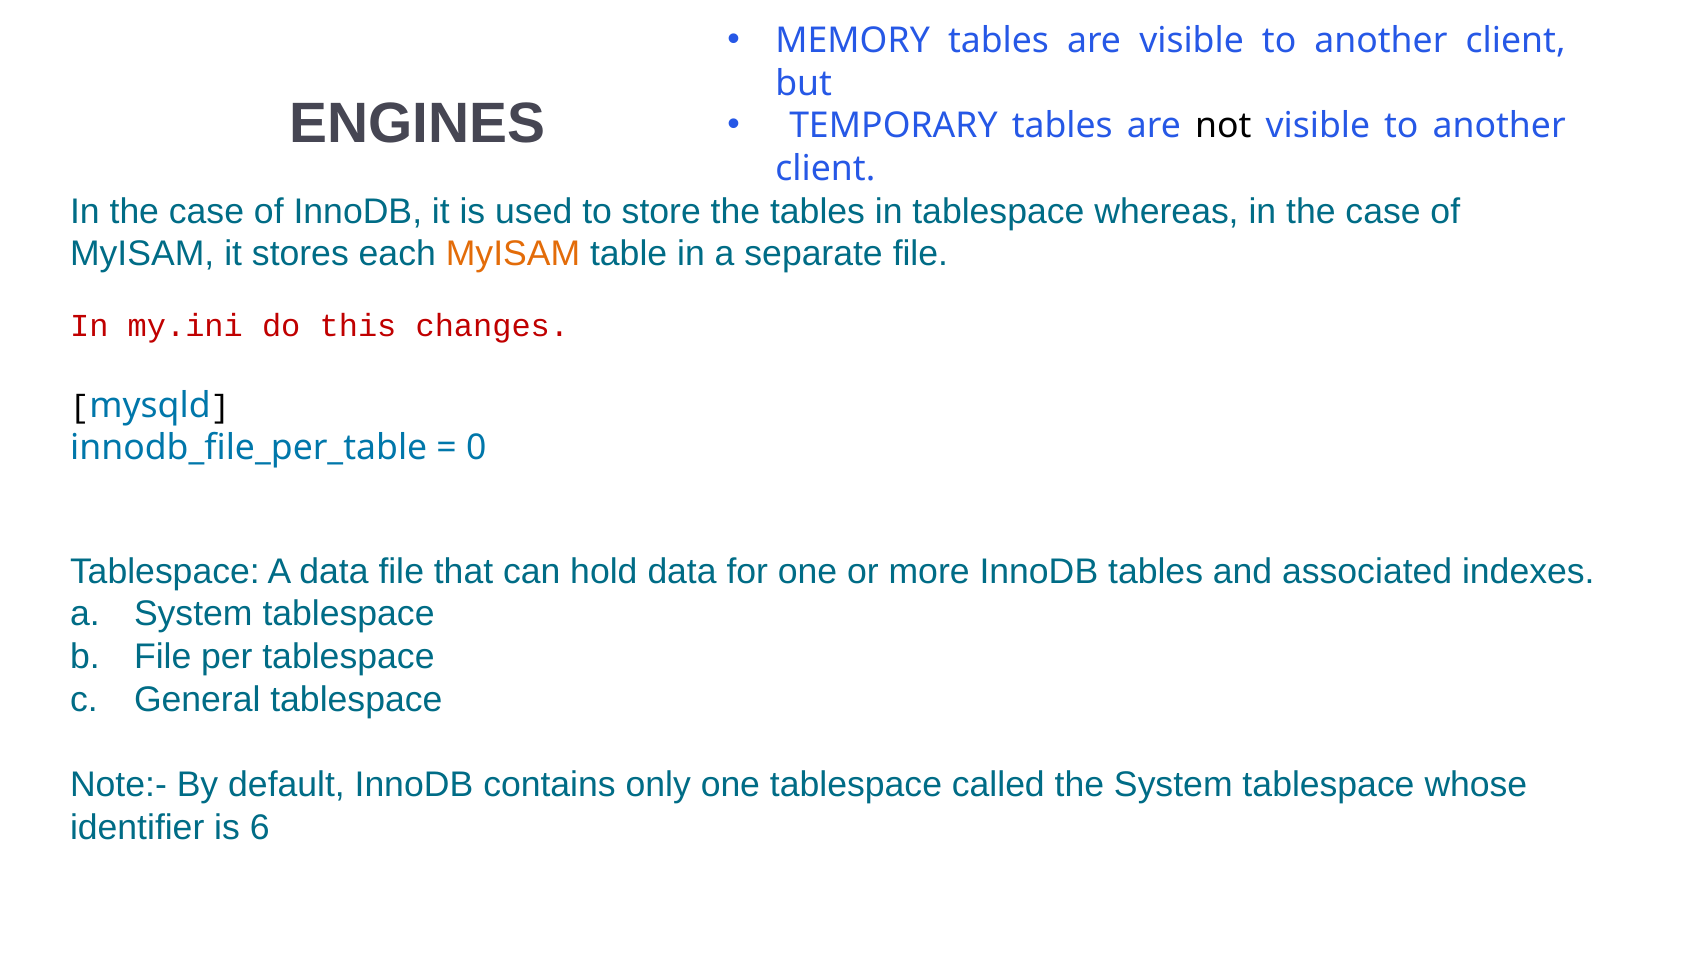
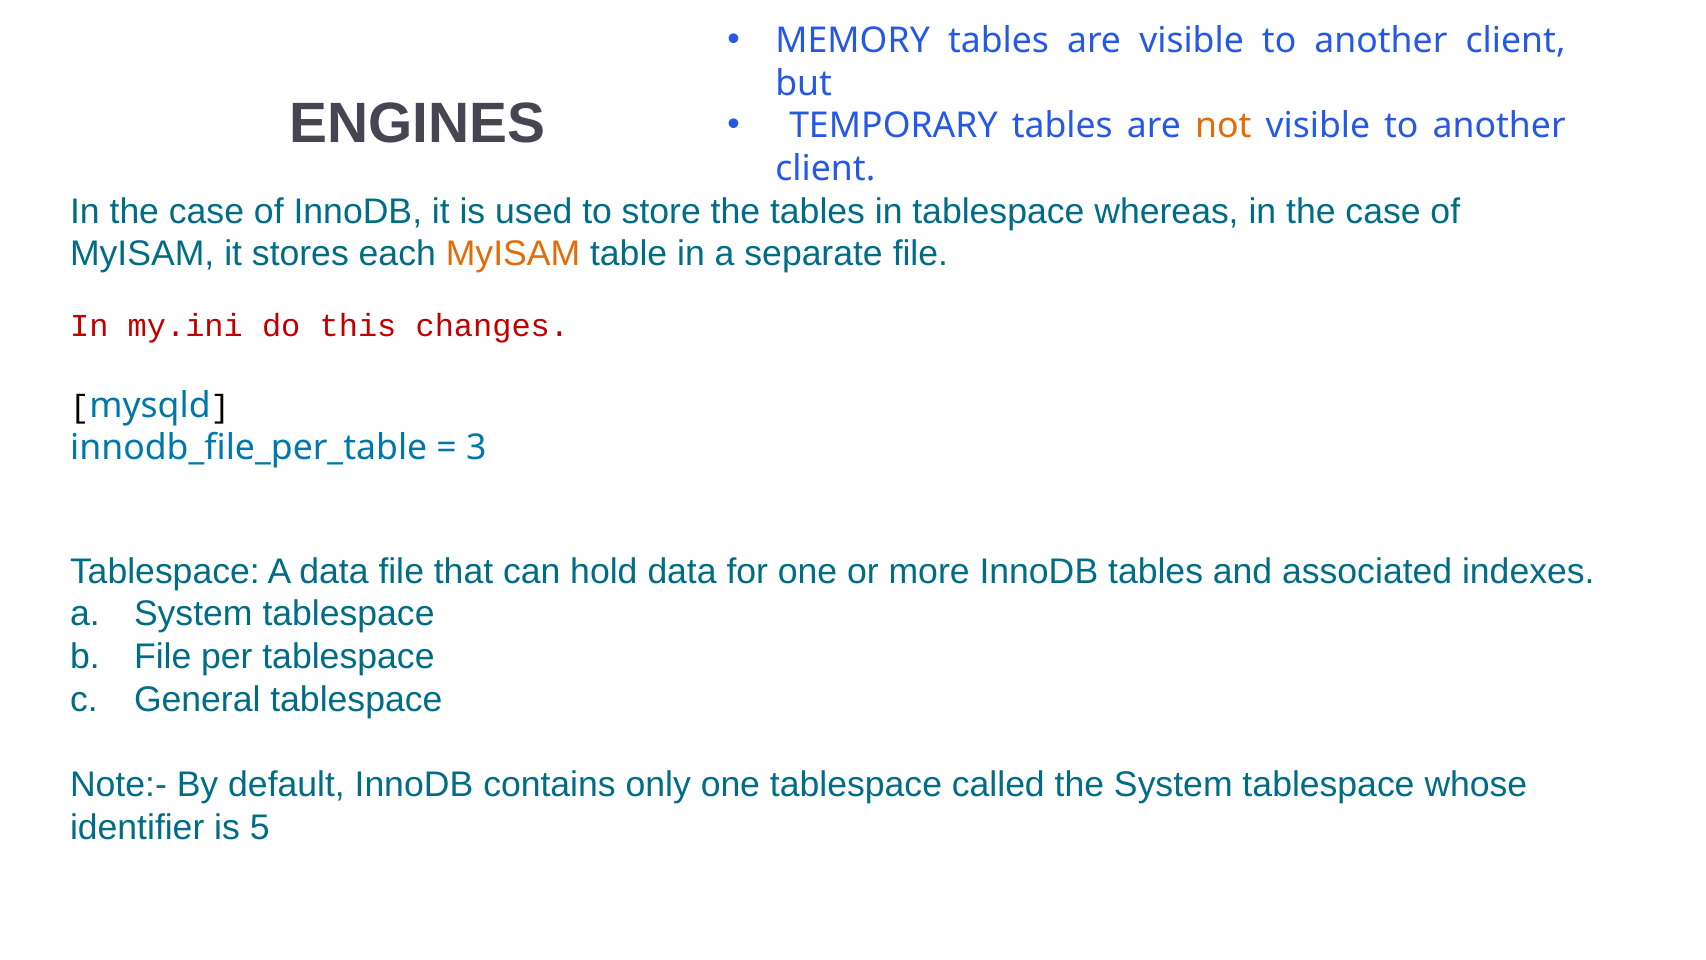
not colour: black -> orange
0: 0 -> 3
6: 6 -> 5
